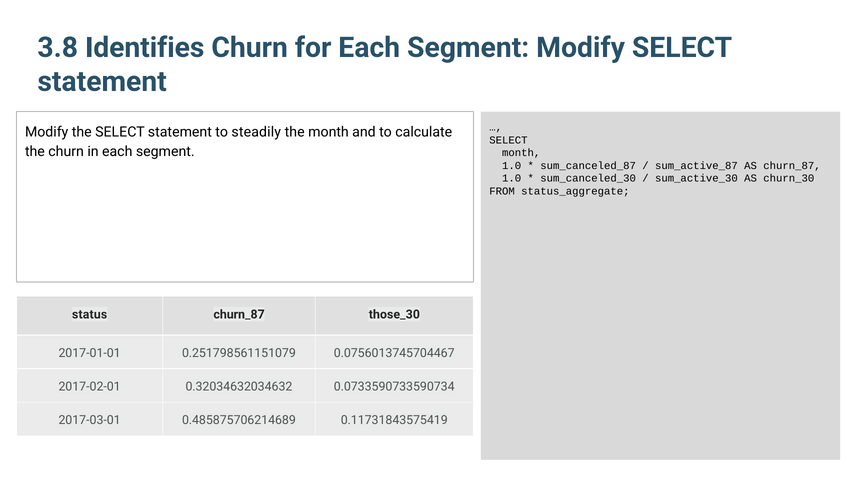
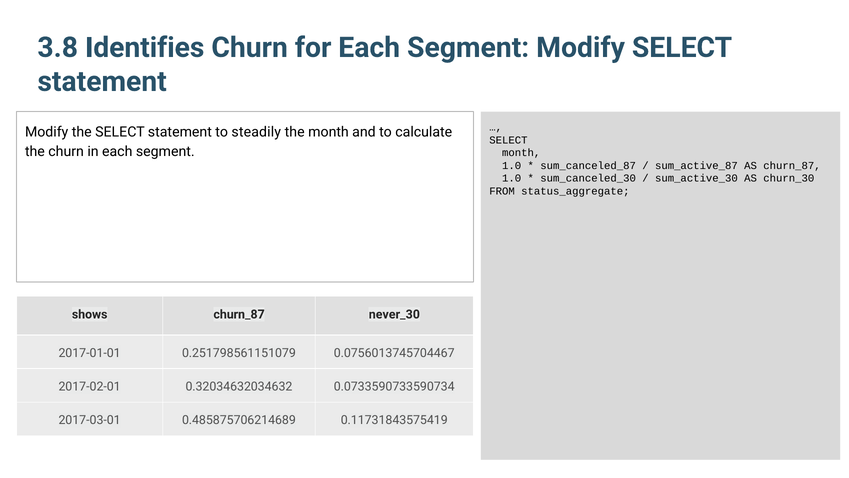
status: status -> shows
those_30: those_30 -> never_30
